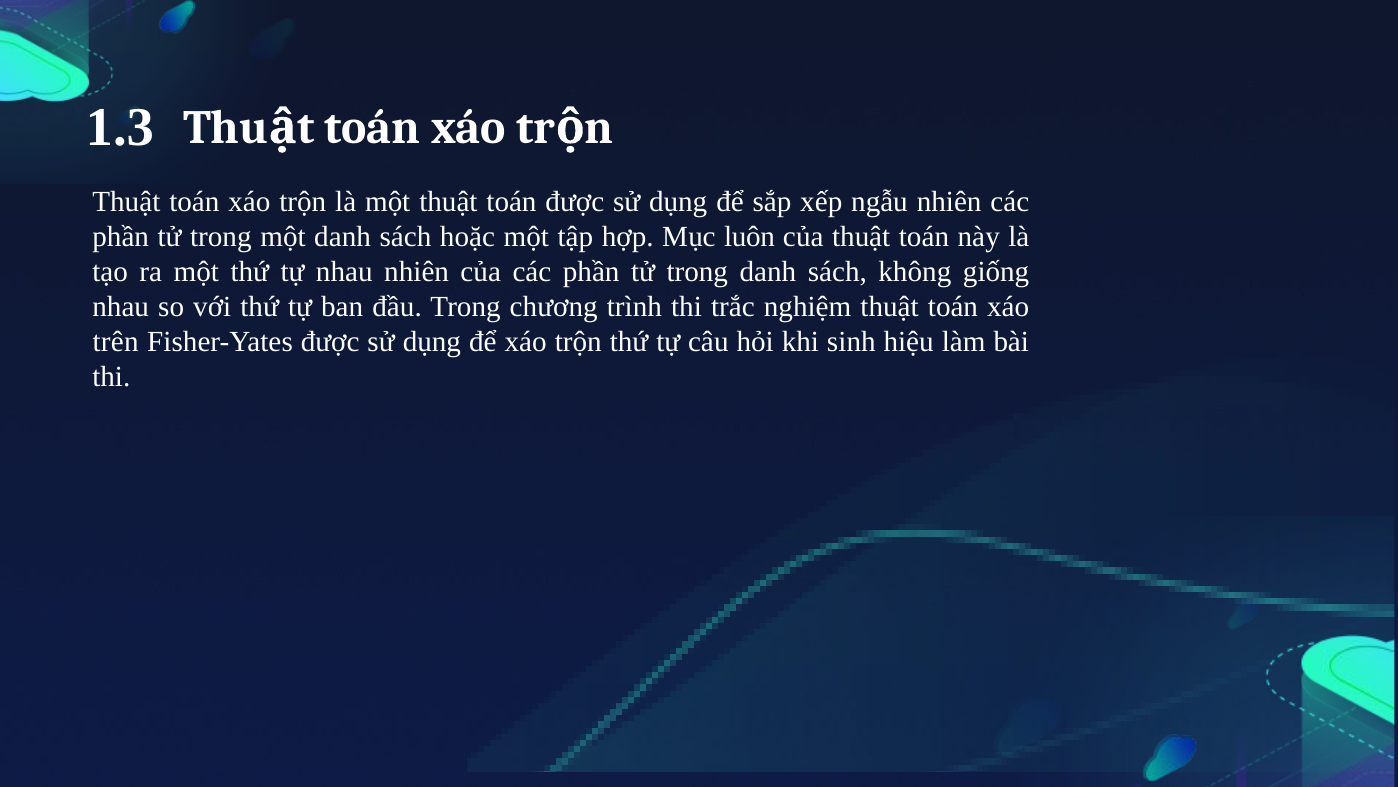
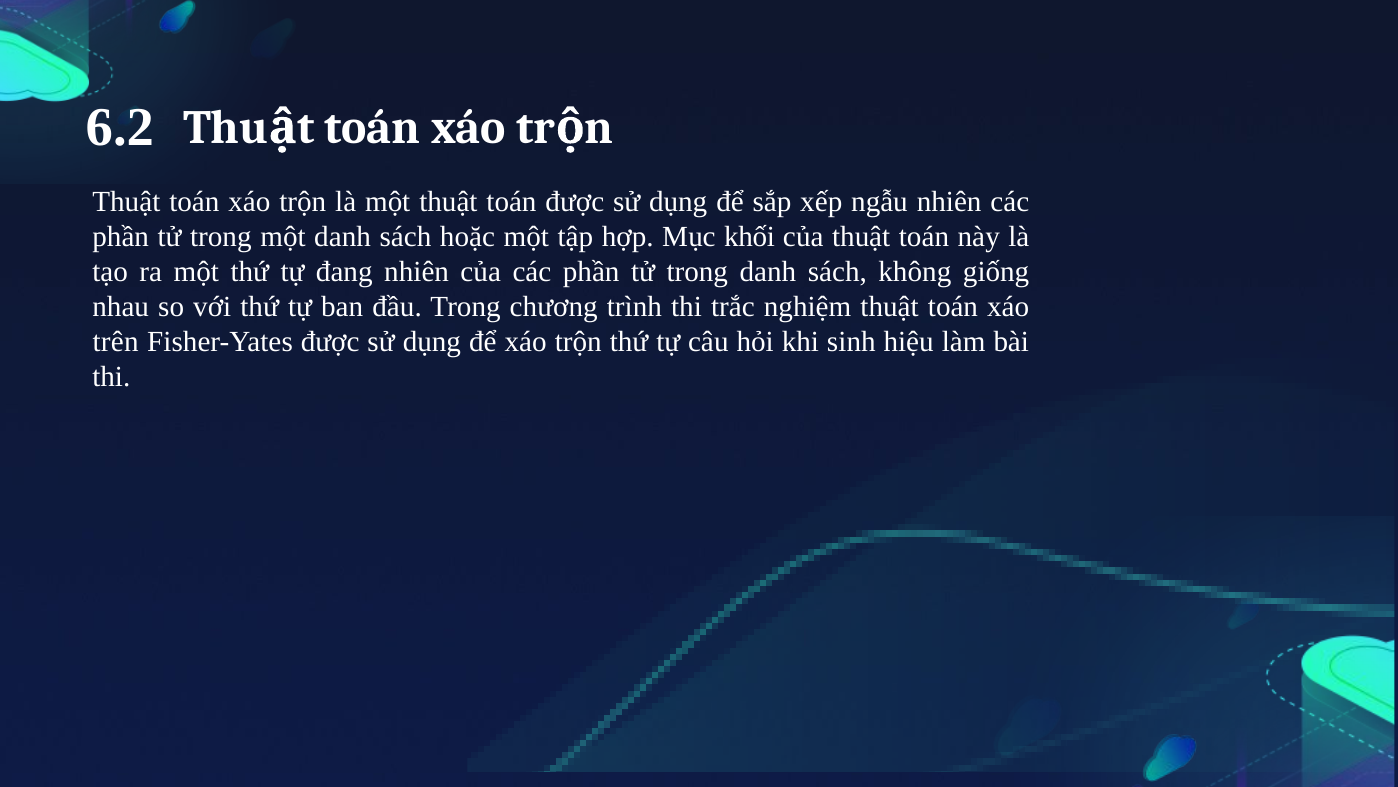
1.3: 1.3 -> 6.2
luôn: luôn -> khối
tự nhau: nhau -> đang
